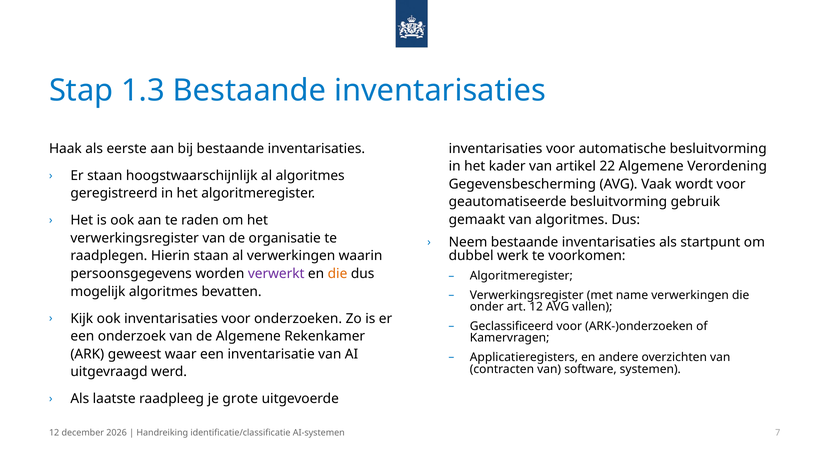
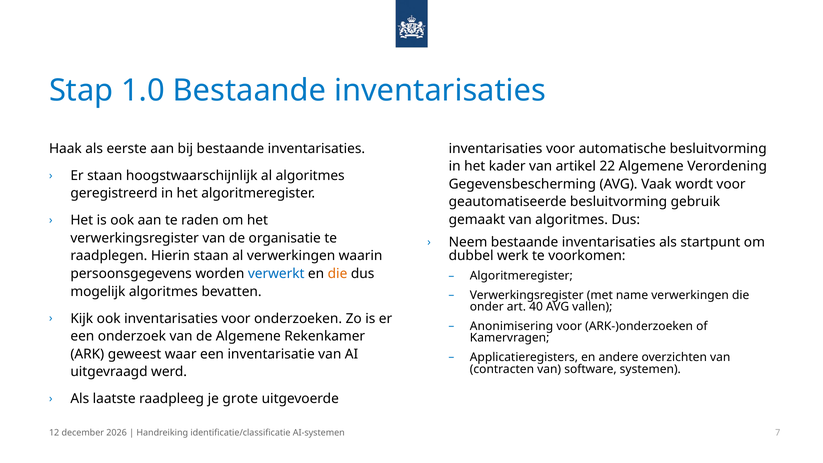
1.3: 1.3 -> 1.0
verwerkt colour: purple -> blue
art 12: 12 -> 40
Geclassificeerd: Geclassificeerd -> Anonimisering
